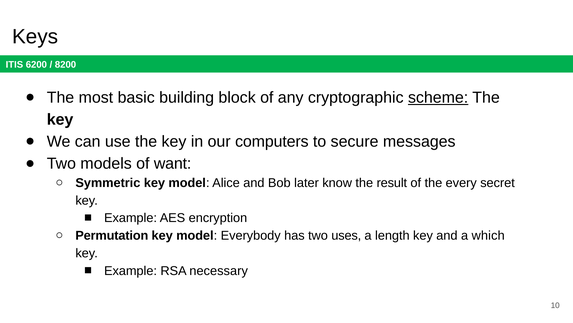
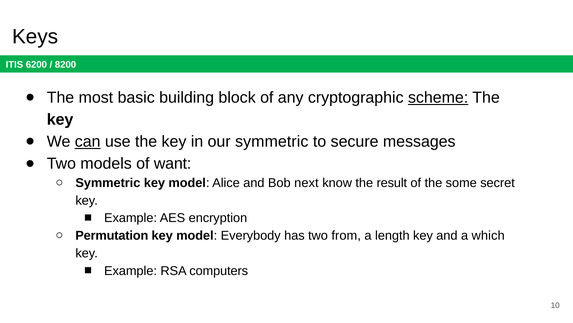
can underline: none -> present
our computers: computers -> symmetric
later: later -> next
every: every -> some
uses: uses -> from
necessary: necessary -> computers
